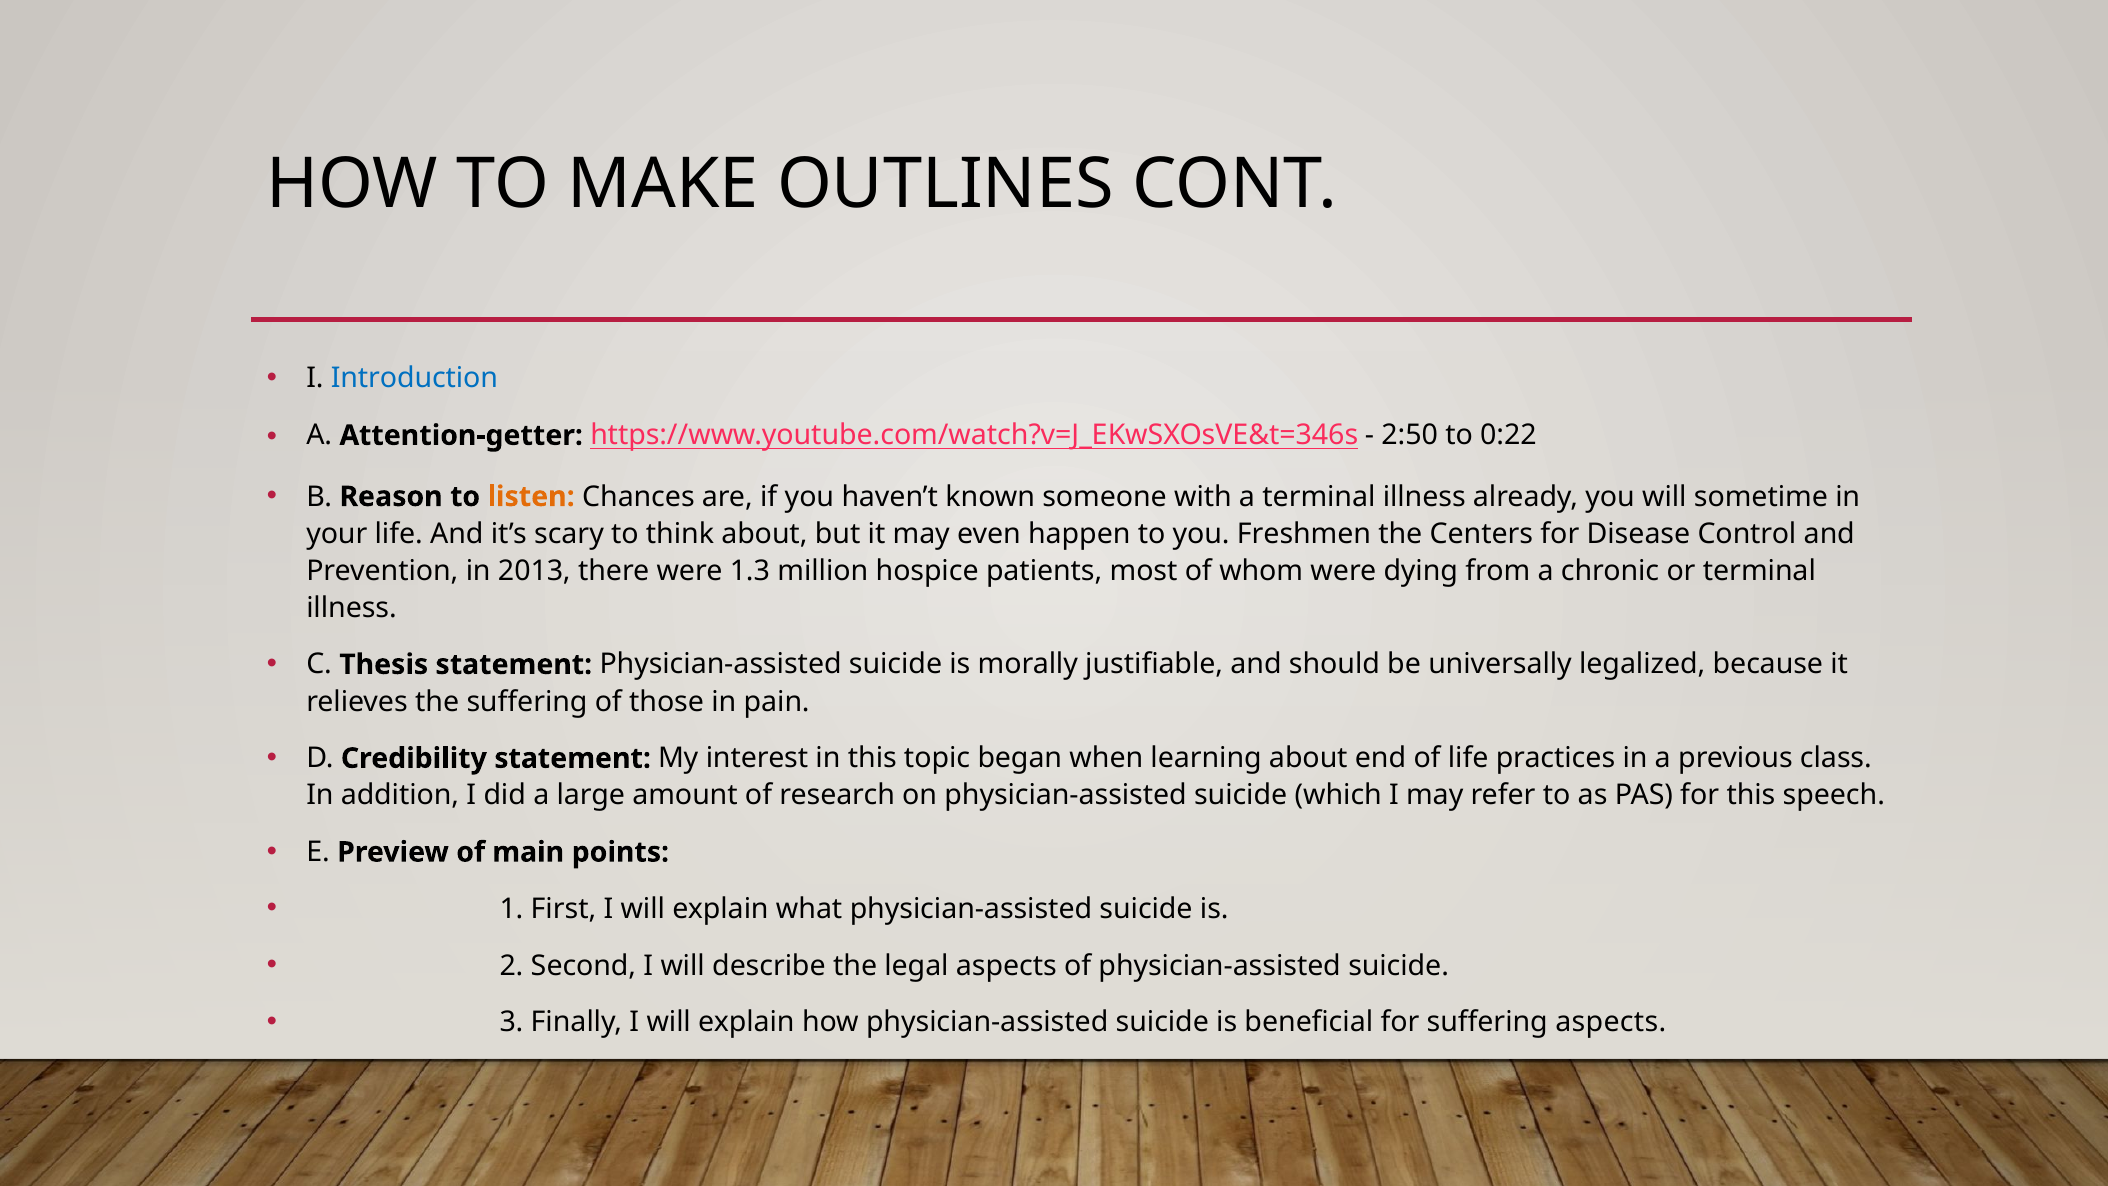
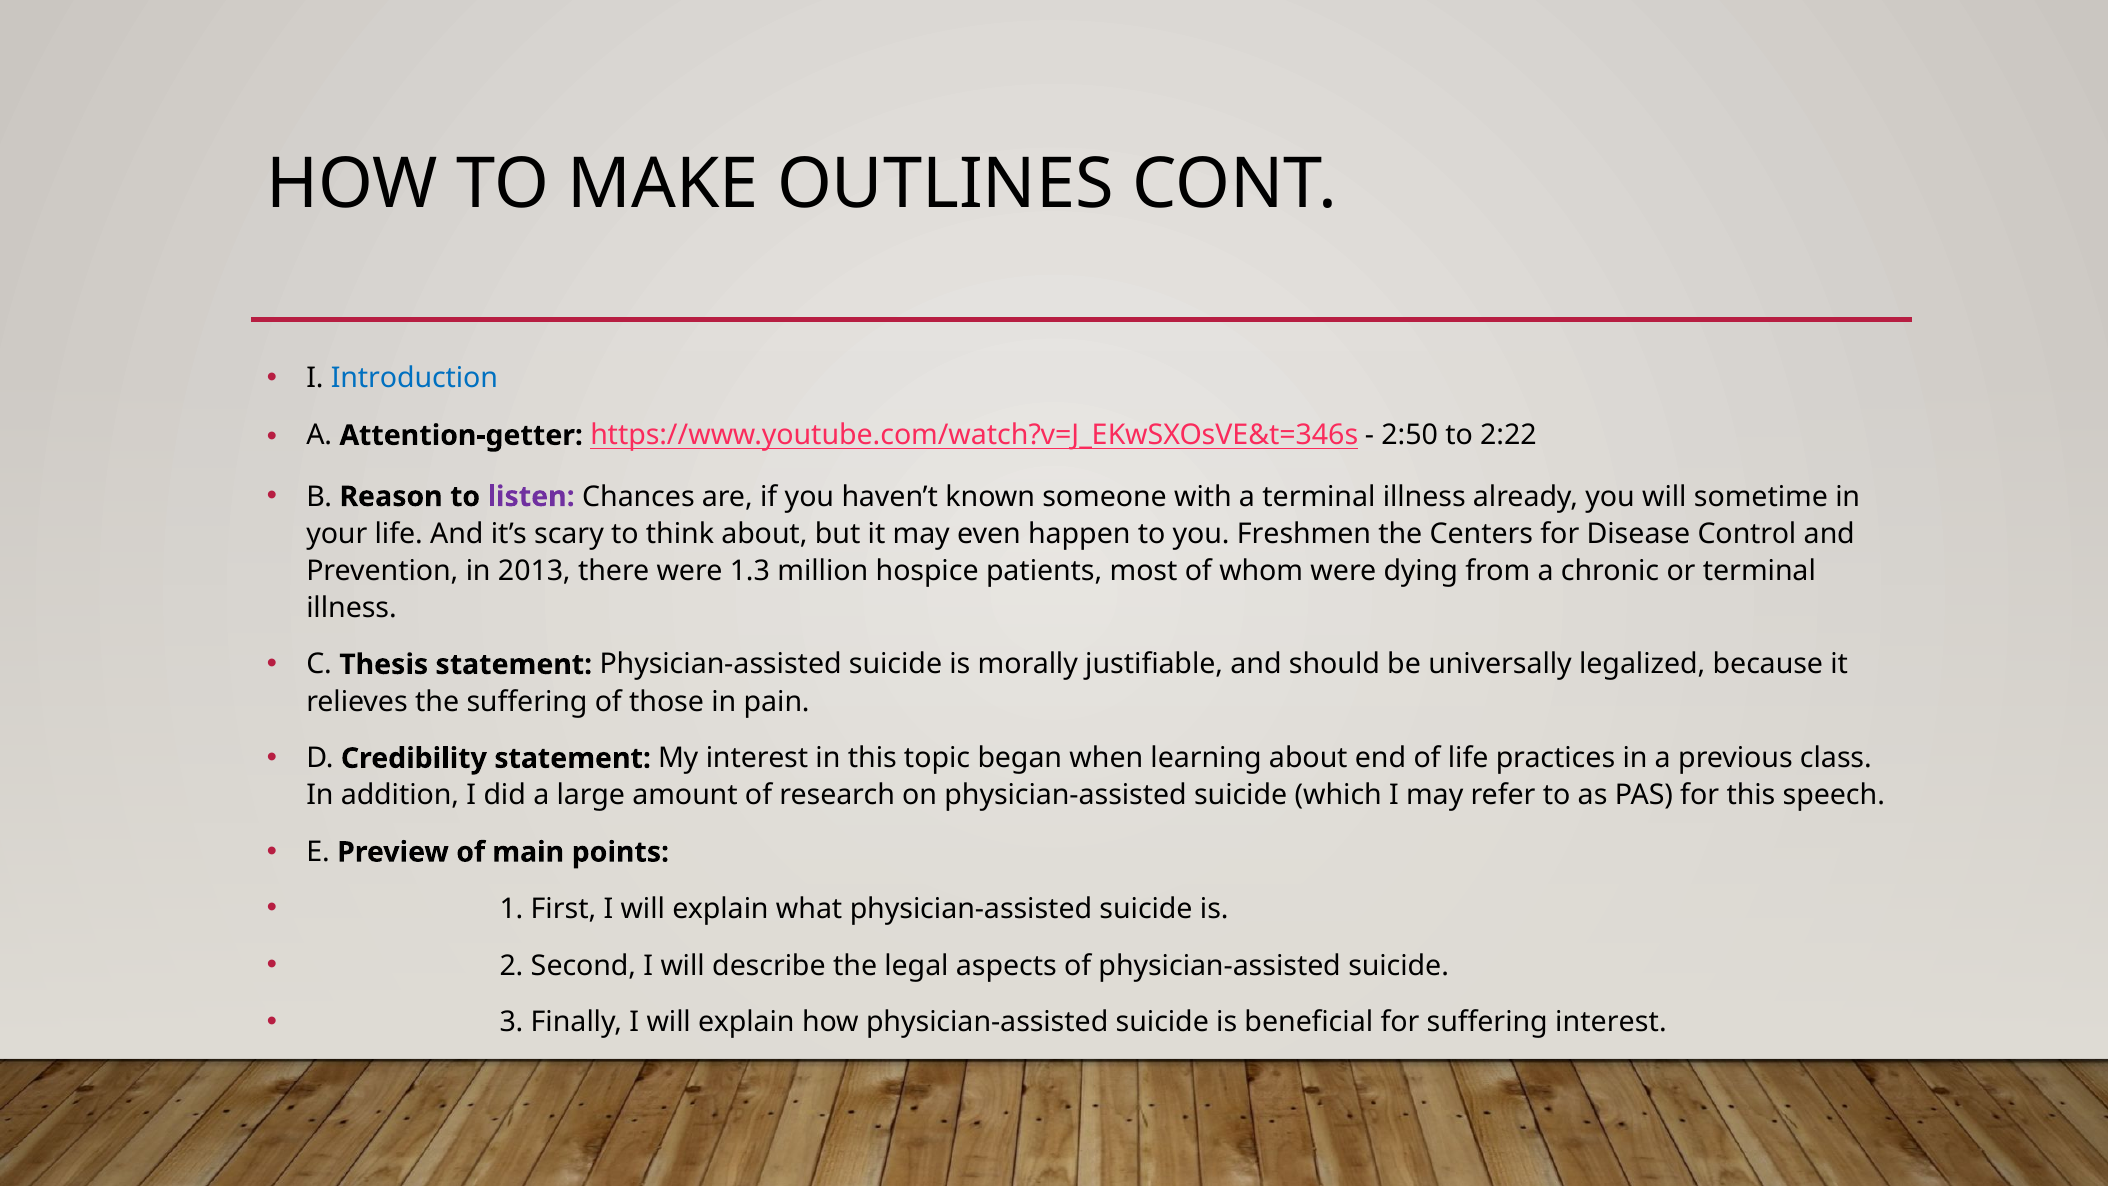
0:22: 0:22 -> 2:22
listen colour: orange -> purple
suffering aspects: aspects -> interest
